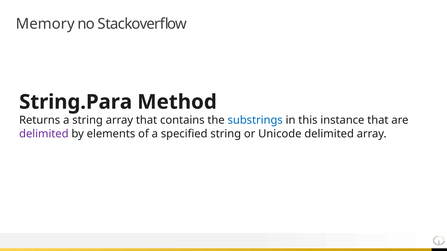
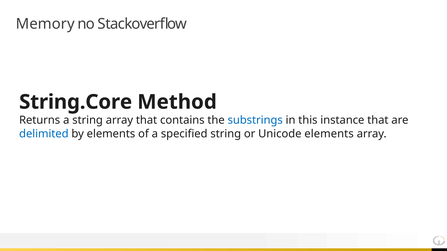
String.Para: String.Para -> String.Core
delimited at (44, 134) colour: purple -> blue
Unicode delimited: delimited -> elements
